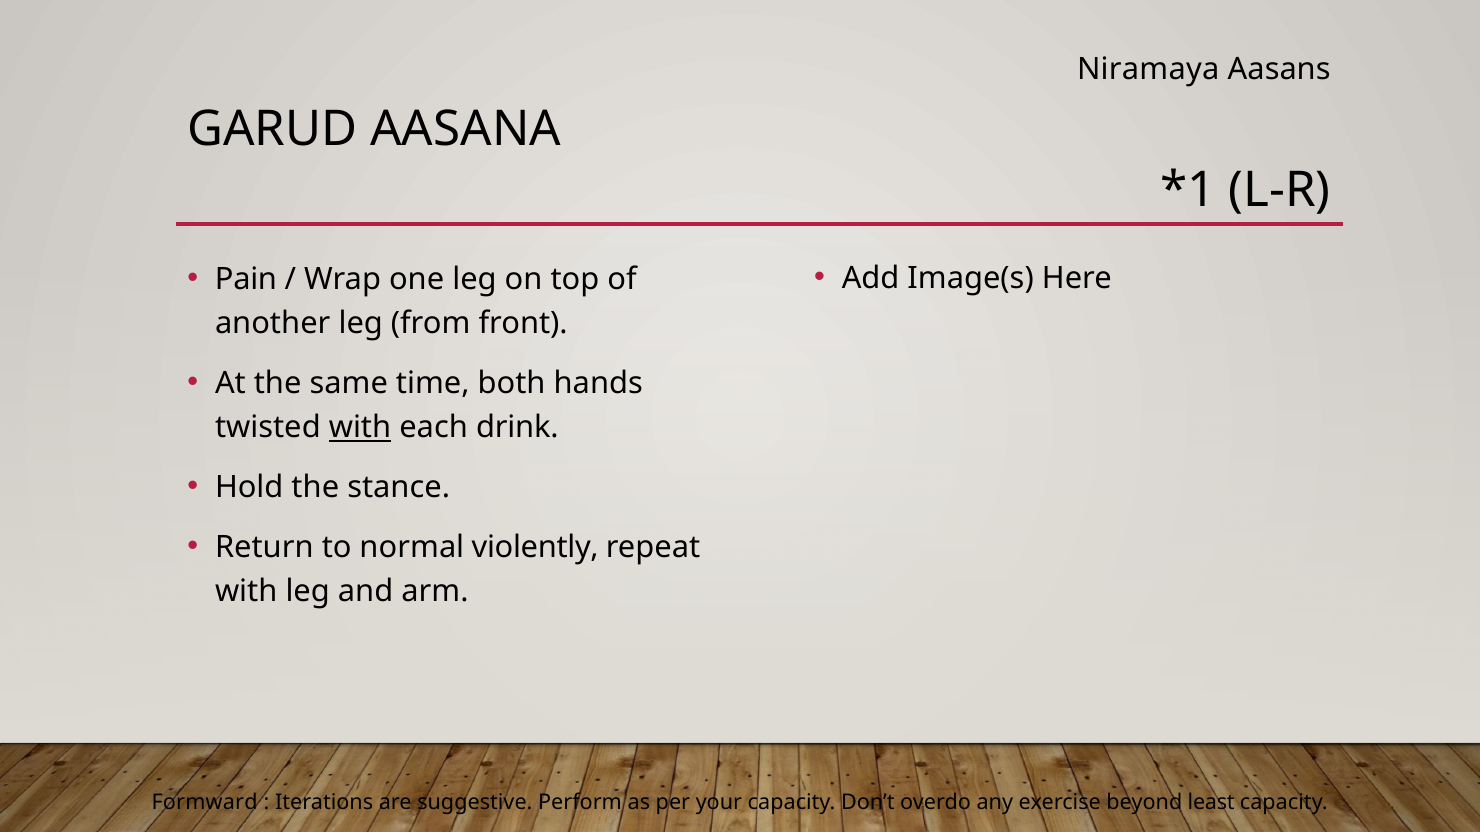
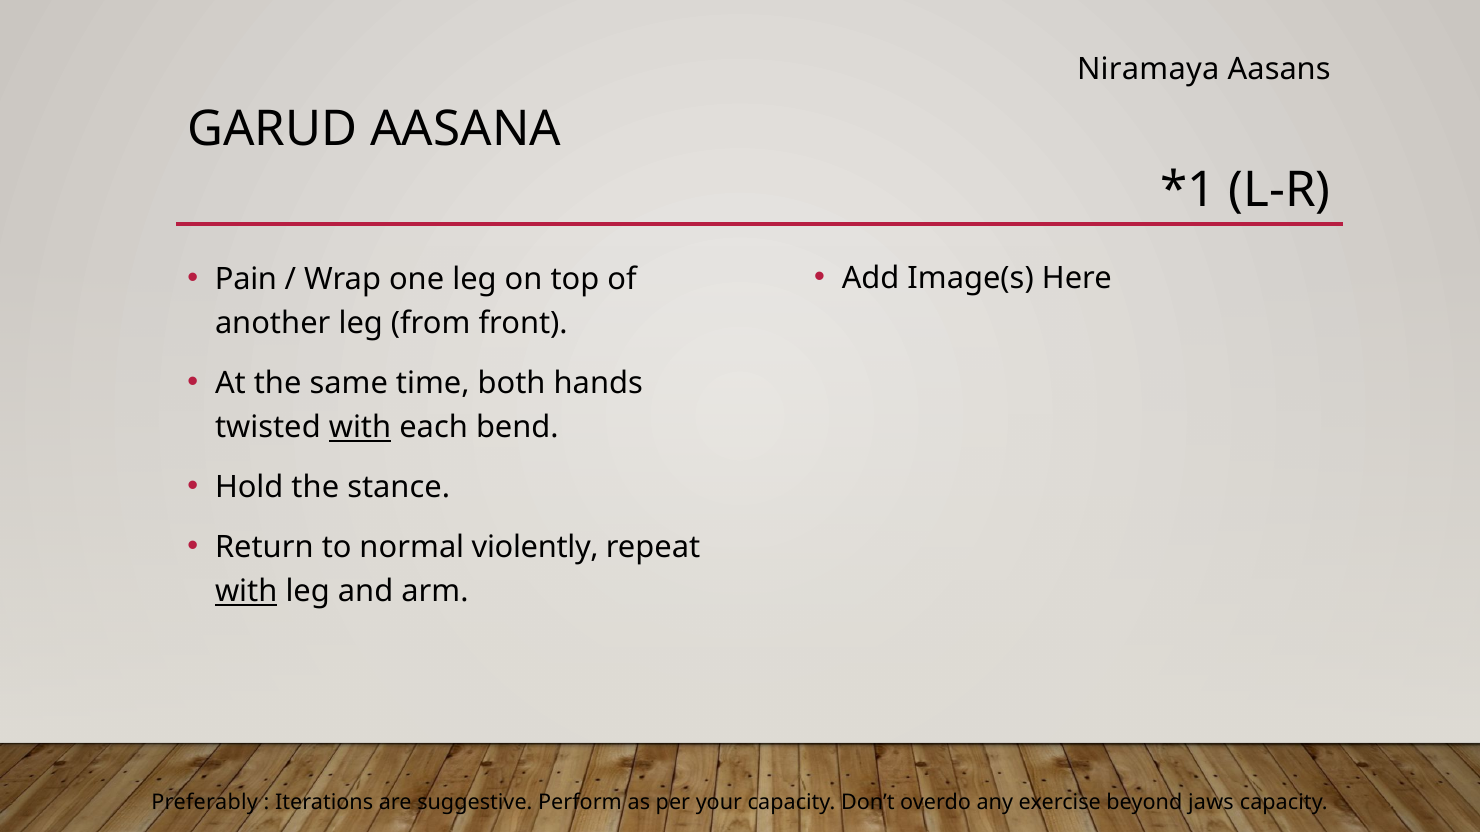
drink: drink -> bend
with at (246, 592) underline: none -> present
Formward: Formward -> Preferably
least: least -> jaws
